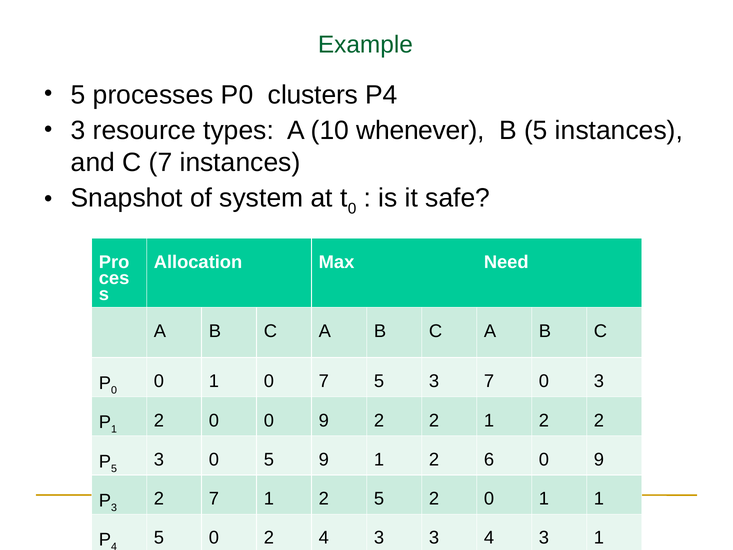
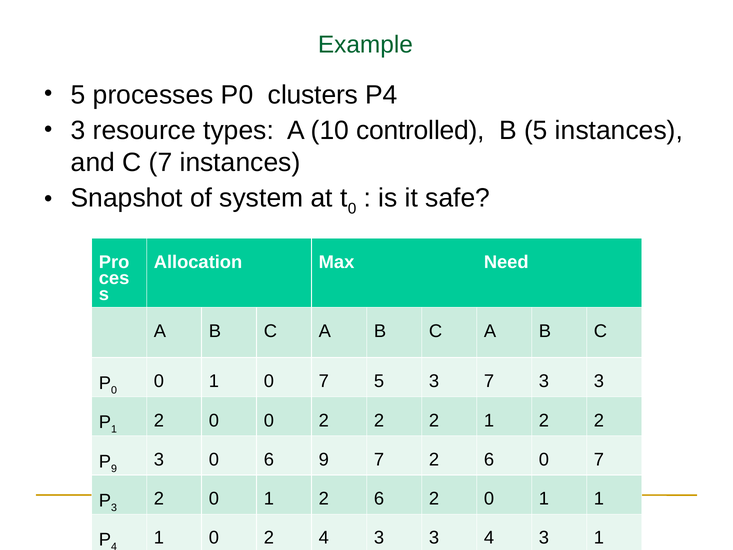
whenever: whenever -> controlled
7 0: 0 -> 3
0 0 9: 9 -> 2
5 at (114, 468): 5 -> 9
0 5: 5 -> 6
9 1: 1 -> 7
6 0 9: 9 -> 7
3 2 7: 7 -> 0
1 2 5: 5 -> 6
5 at (159, 538): 5 -> 1
